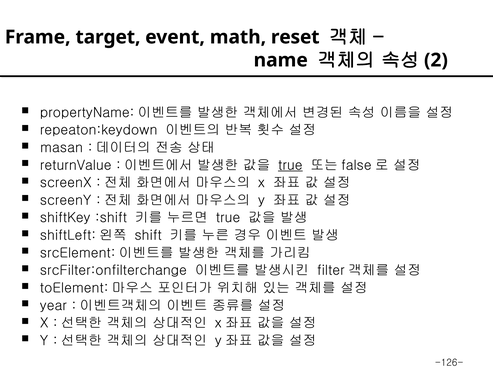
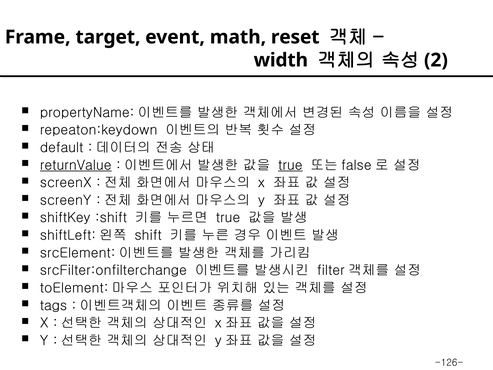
name: name -> width
masan: masan -> default
returnValue underline: none -> present
year: year -> tags
